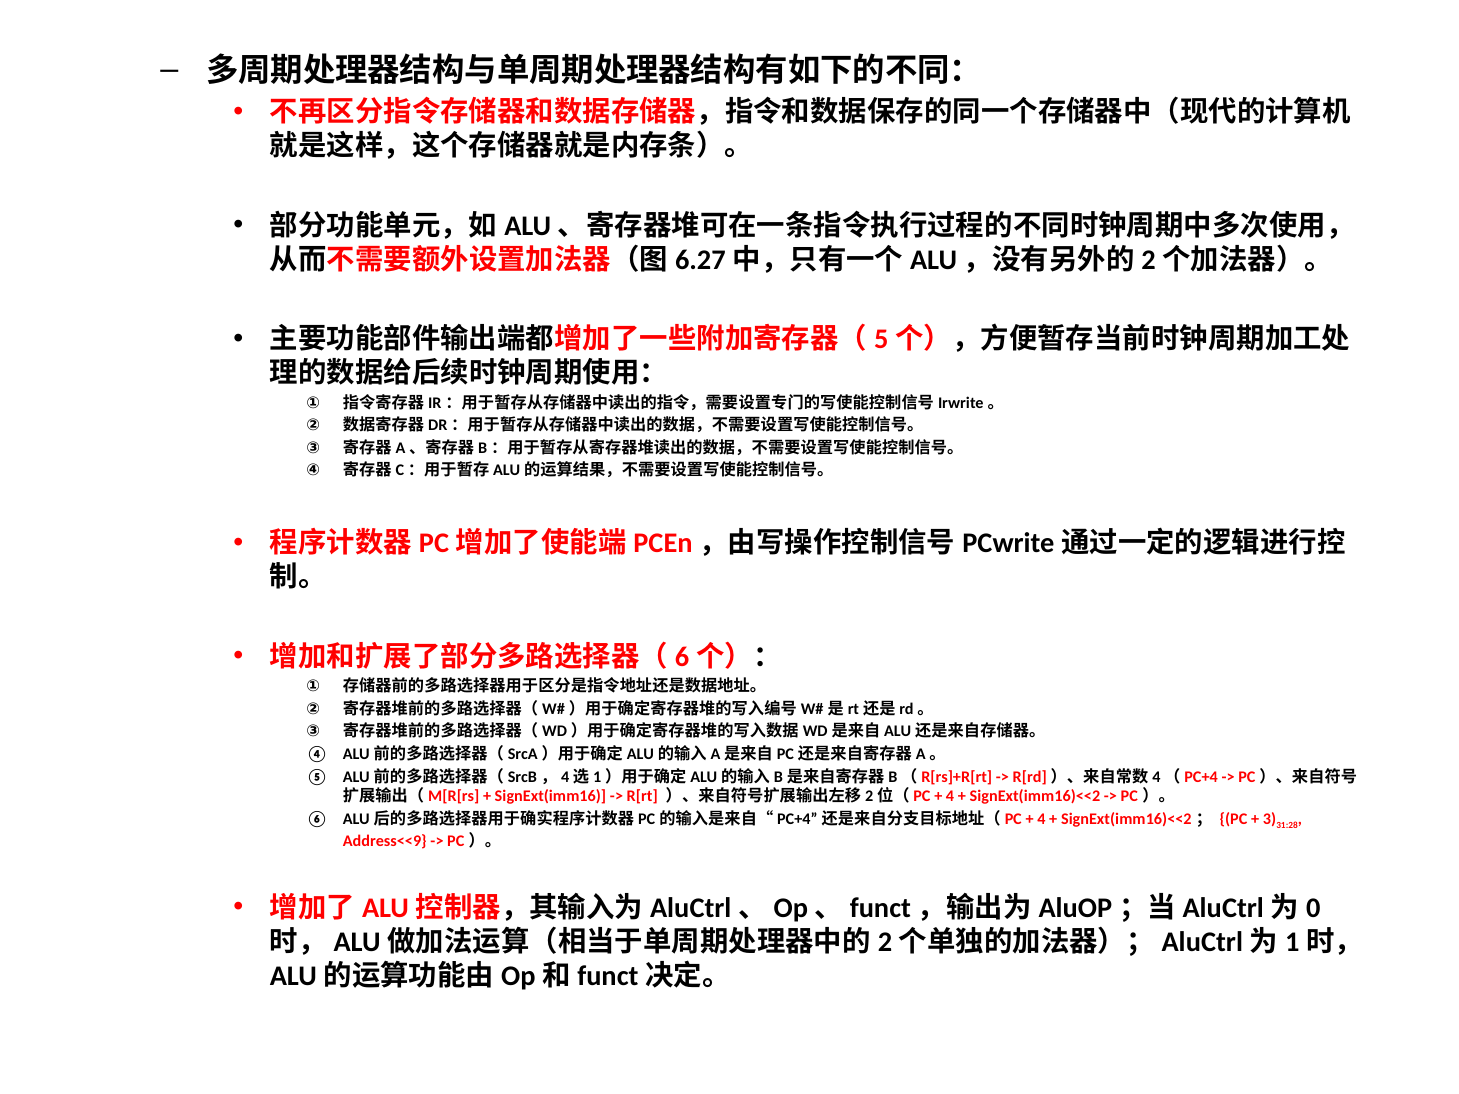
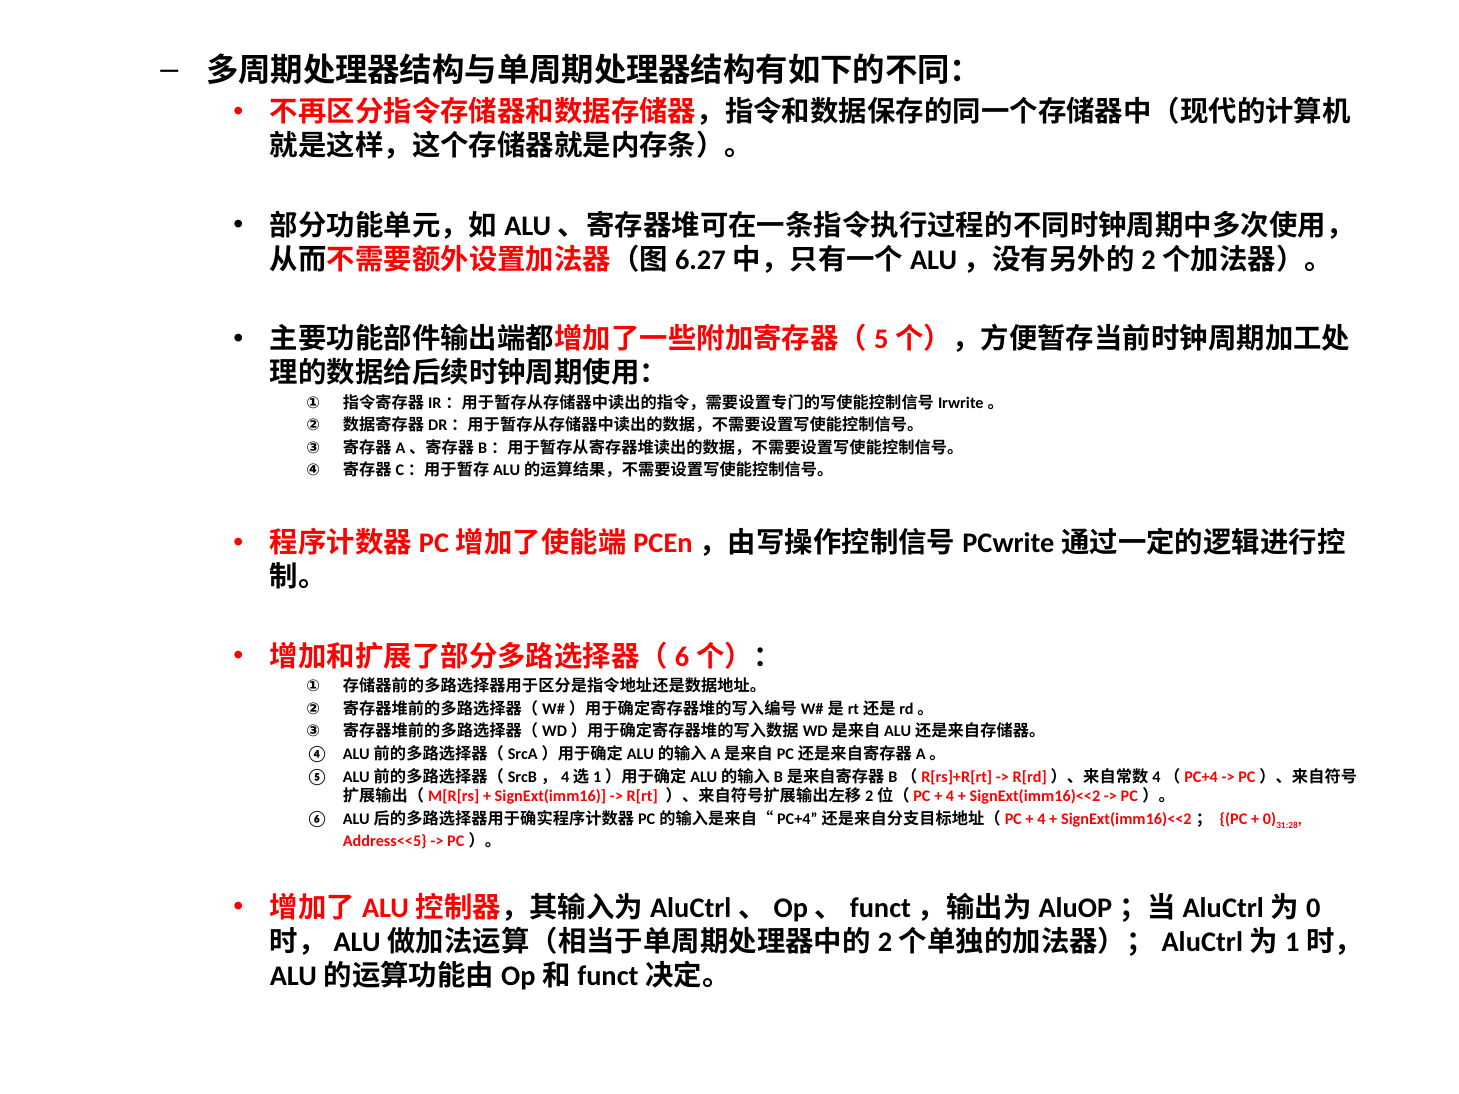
3: 3 -> 0
Address<<9: Address<<9 -> Address<<5
